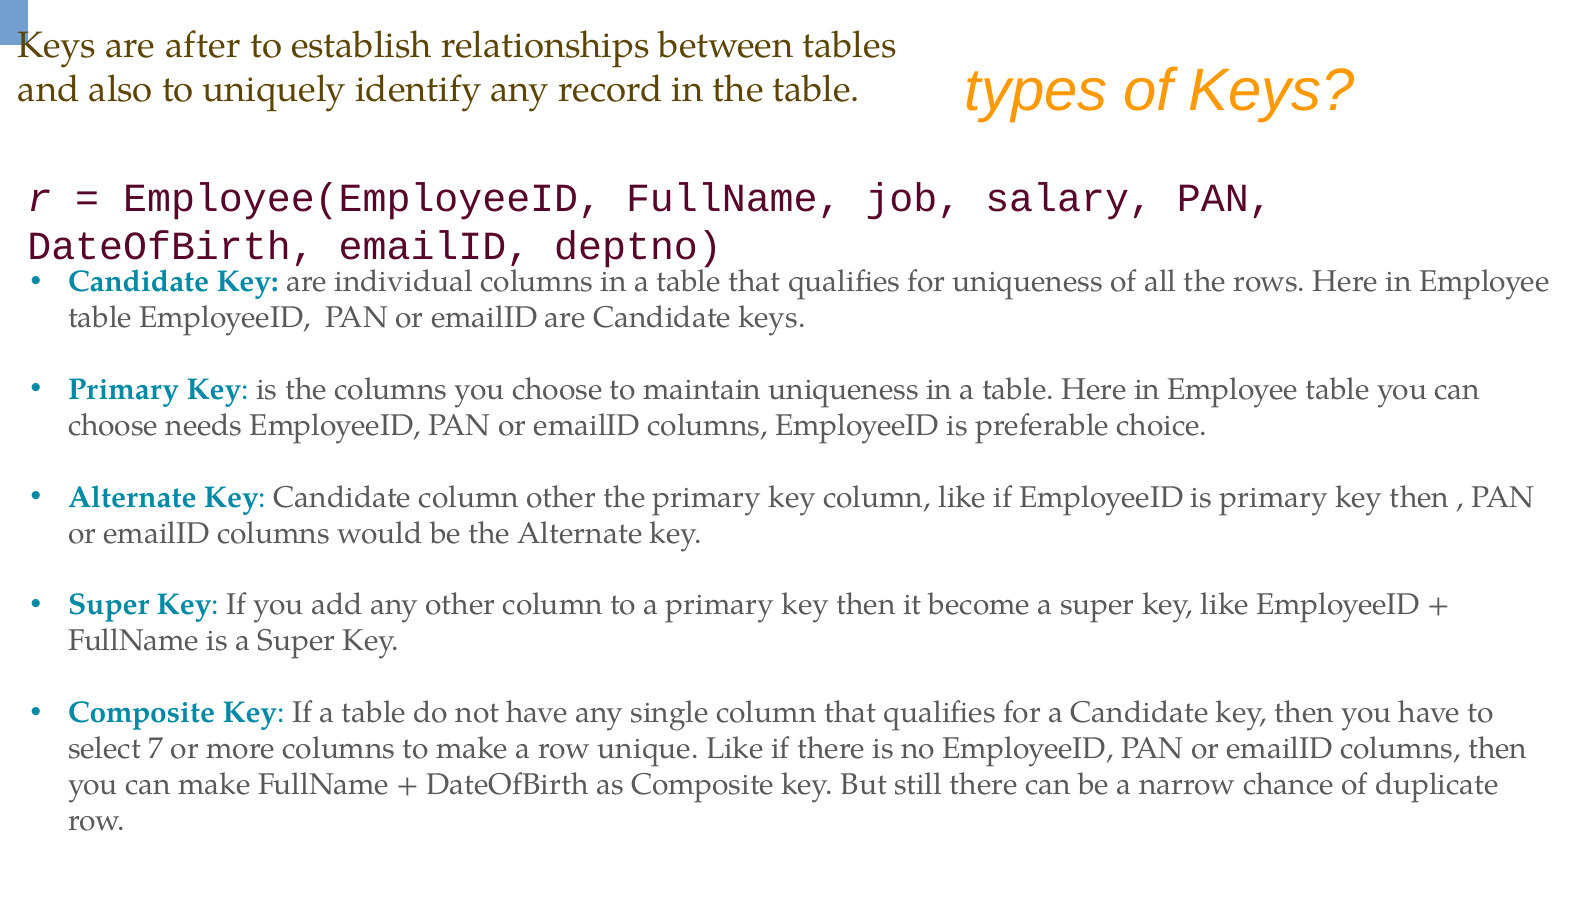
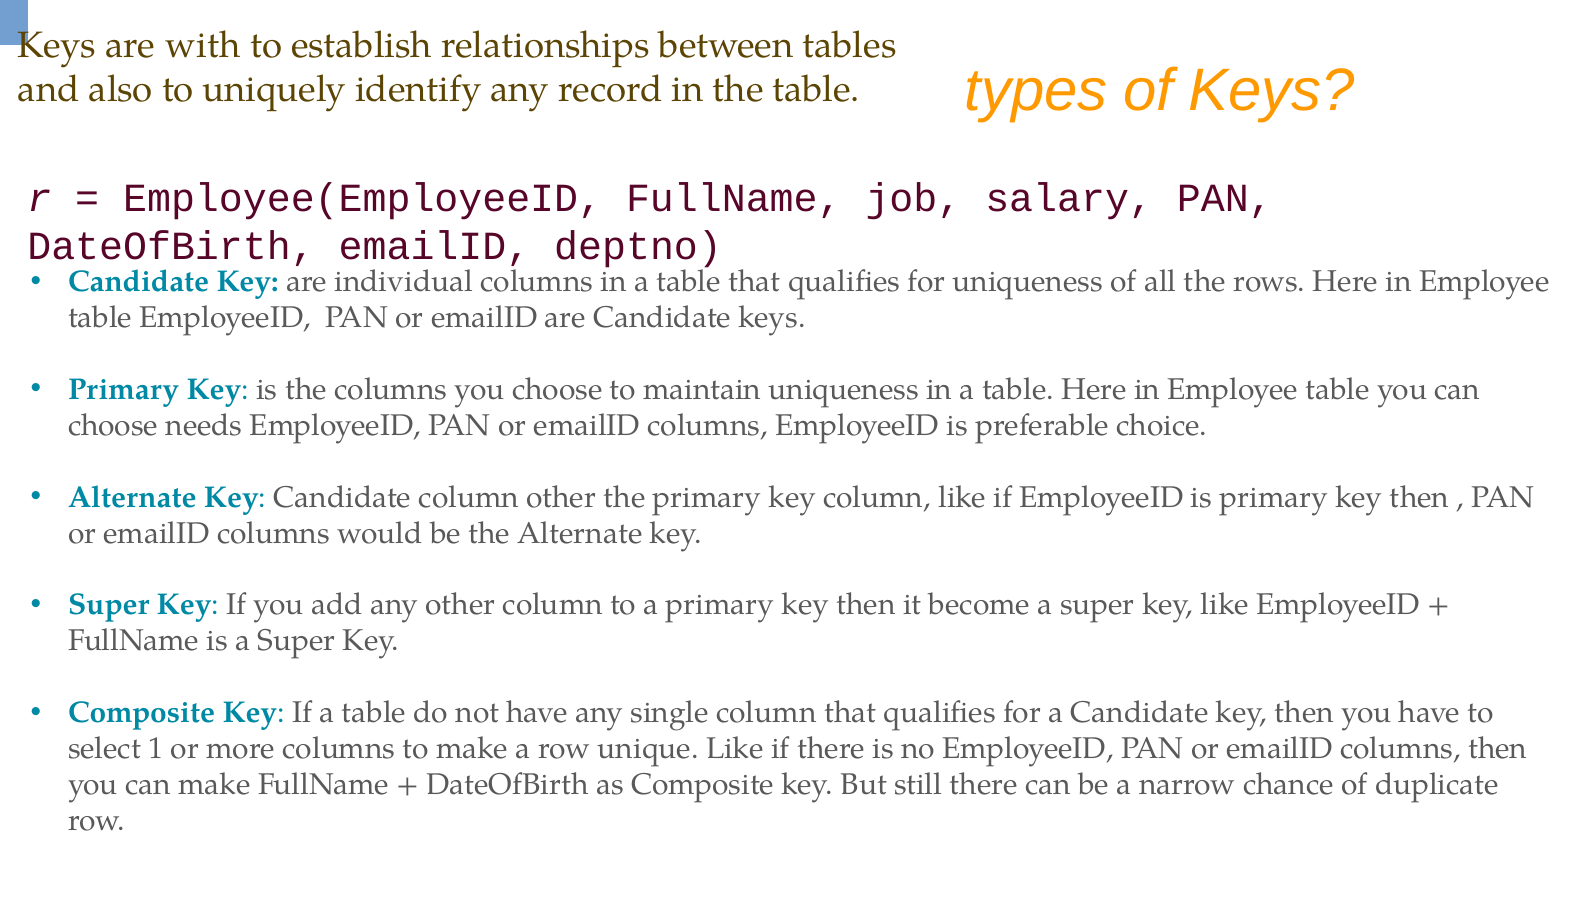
after: after -> with
7: 7 -> 1
